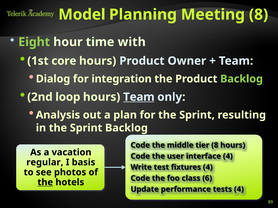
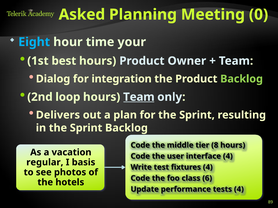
Model: Model -> Asked
Meeting 8: 8 -> 0
Eight colour: light green -> light blue
with: with -> your
core: core -> best
Analysis: Analysis -> Delivers
the at (45, 183) underline: present -> none
